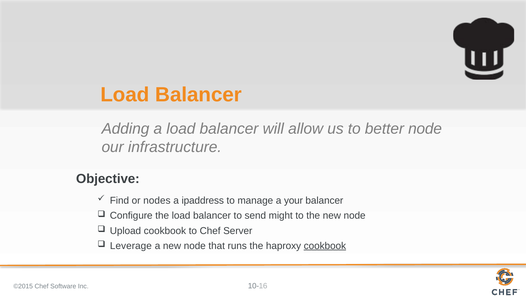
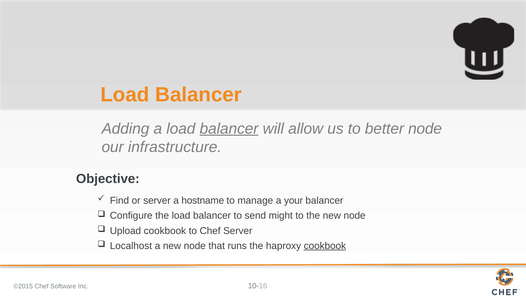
balancer at (229, 129) underline: none -> present
or nodes: nodes -> server
ipaddress: ipaddress -> hostname
Leverage: Leverage -> Localhost
